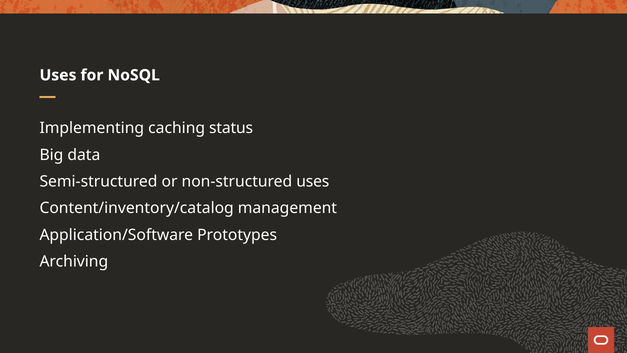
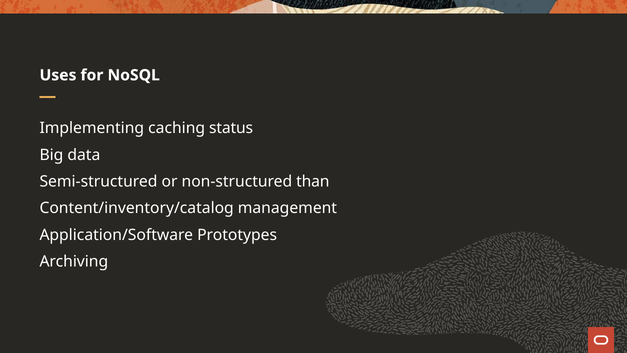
non-structured uses: uses -> than
